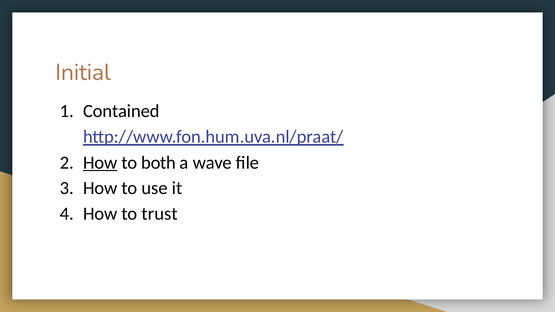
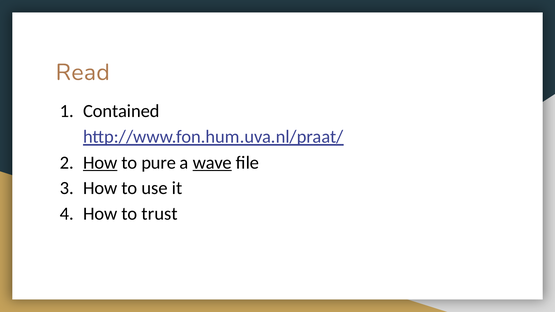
Initial: Initial -> Read
both: both -> pure
wave underline: none -> present
